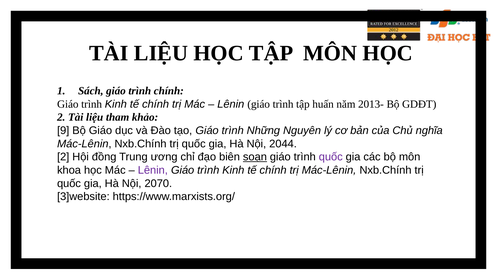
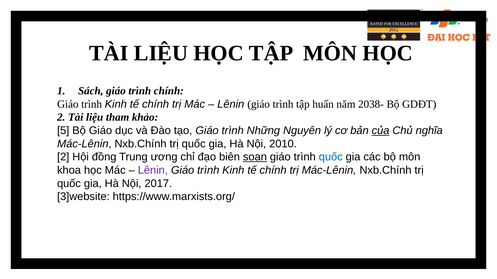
2013-: 2013- -> 2038-
9: 9 -> 5
của underline: none -> present
2044: 2044 -> 2010
quốc at (331, 157) colour: purple -> blue
2070: 2070 -> 2017
